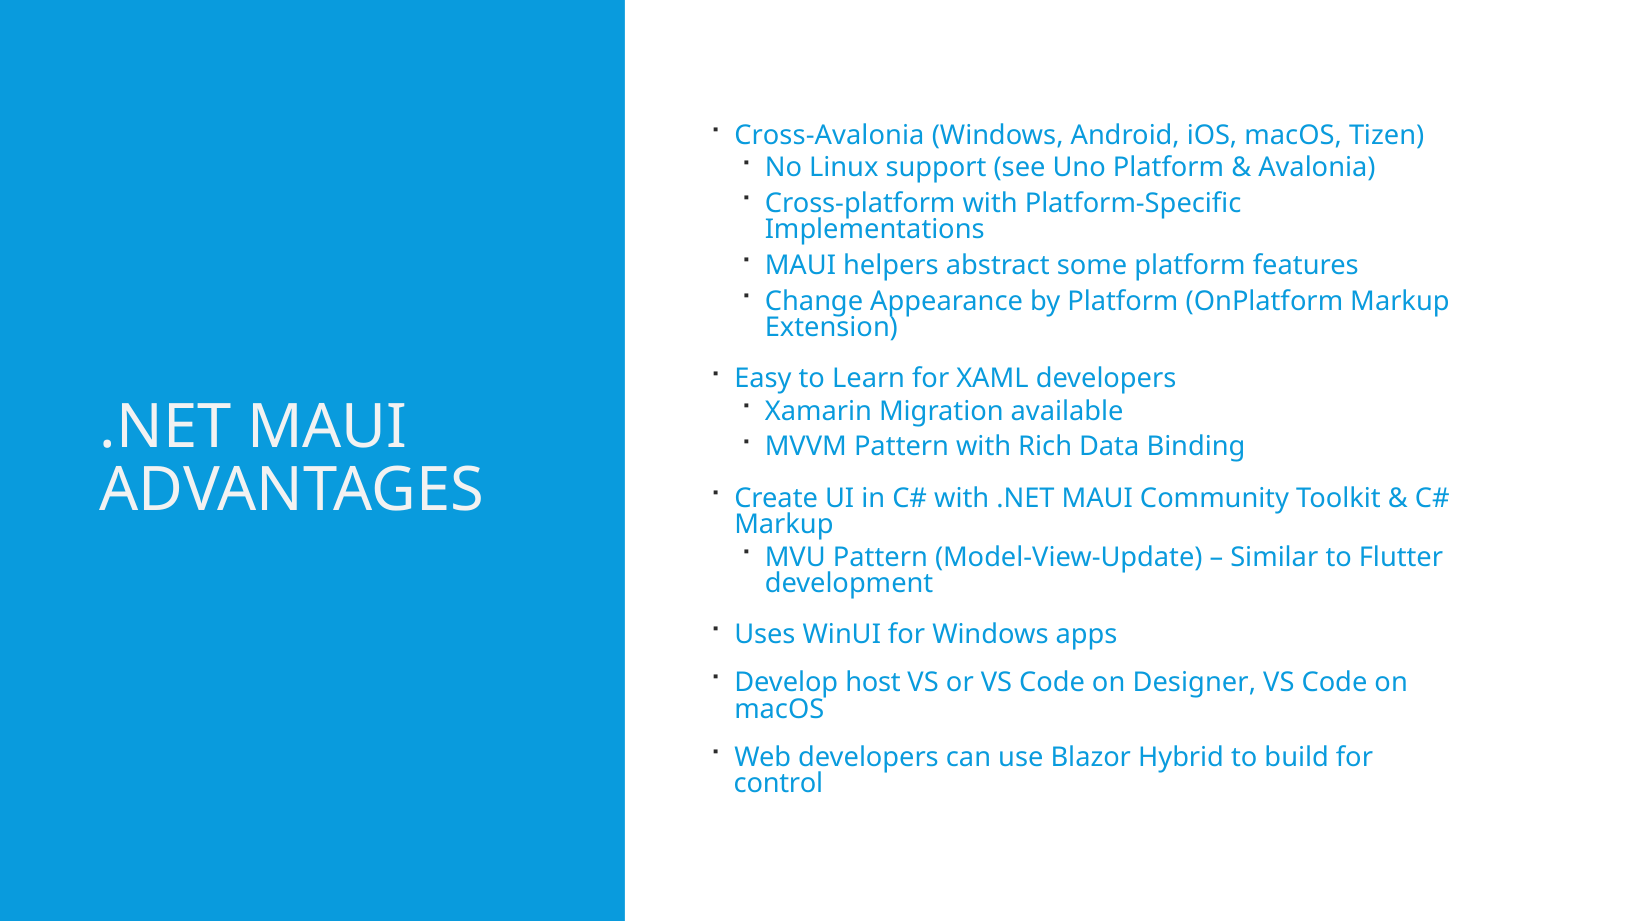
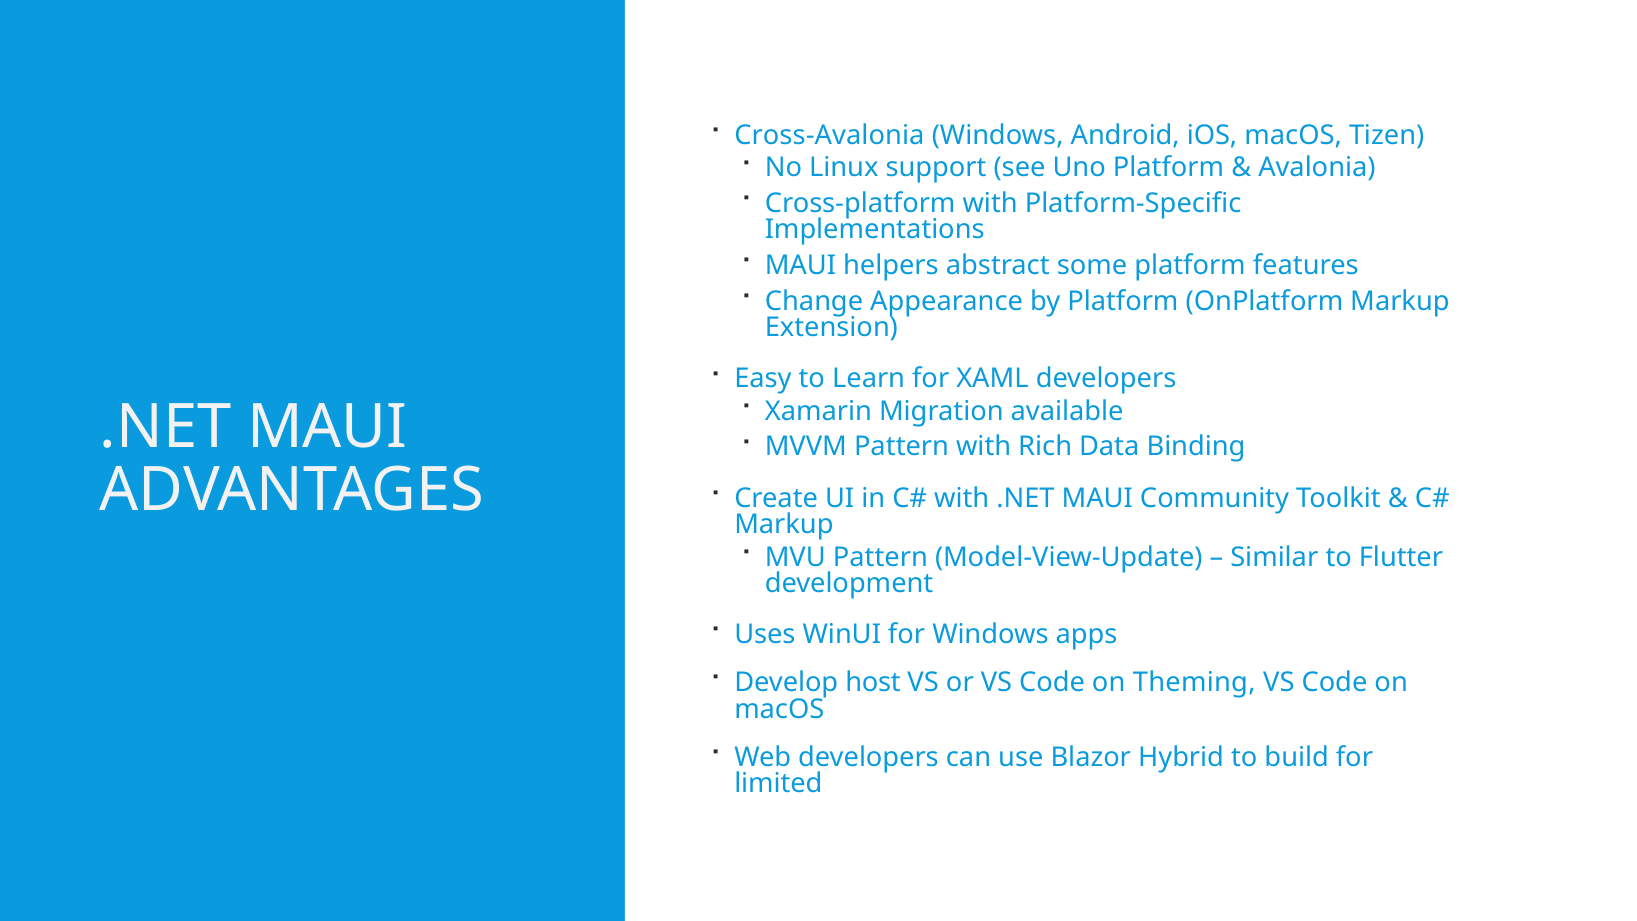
Designer: Designer -> Theming
control: control -> limited
